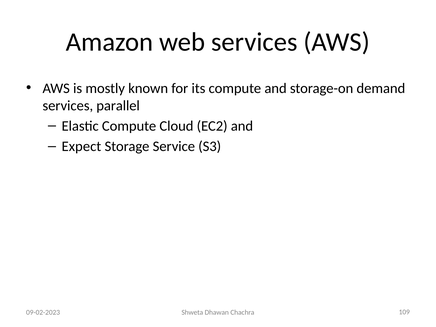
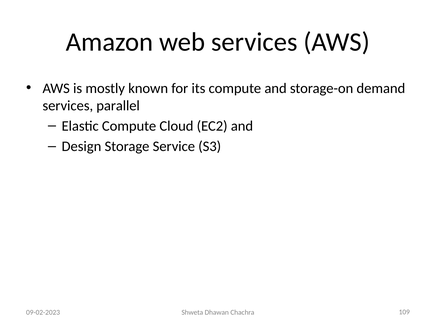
Expect: Expect -> Design
